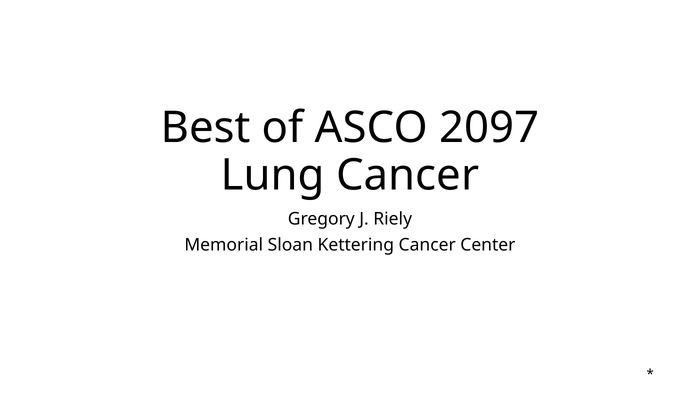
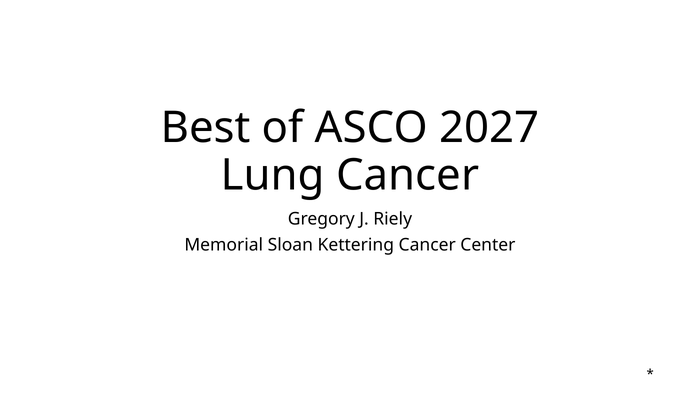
2097: 2097 -> 2027
